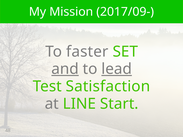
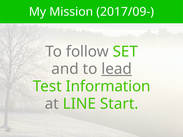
faster: faster -> follow
and underline: present -> none
Satisfaction: Satisfaction -> Information
